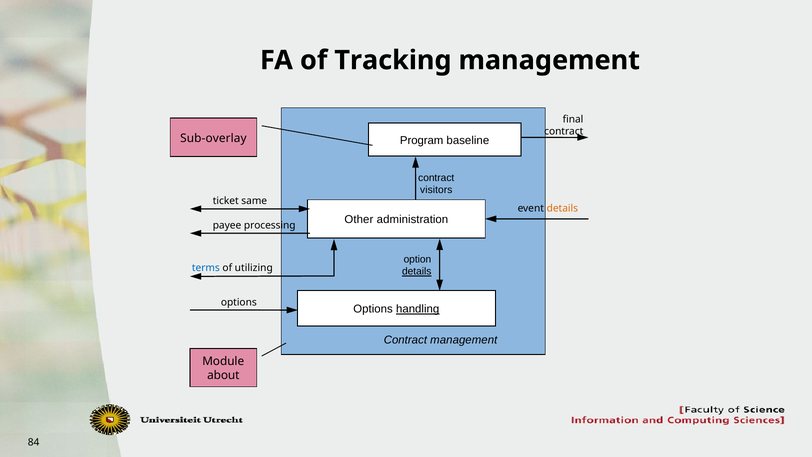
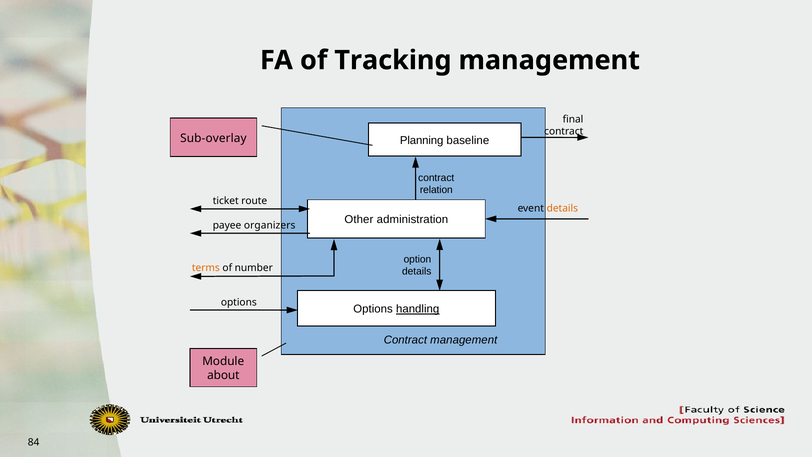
Program: Program -> Planning
visitors: visitors -> relation
same: same -> route
processing: processing -> organizers
terms colour: blue -> orange
utilizing: utilizing -> number
details at (417, 272) underline: present -> none
